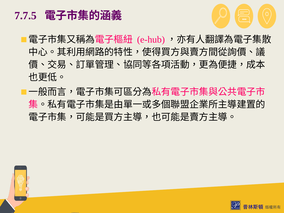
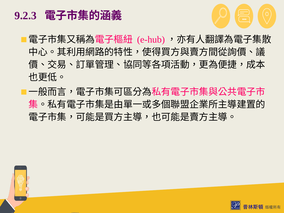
7.7.5: 7.7.5 -> 9.2.3
